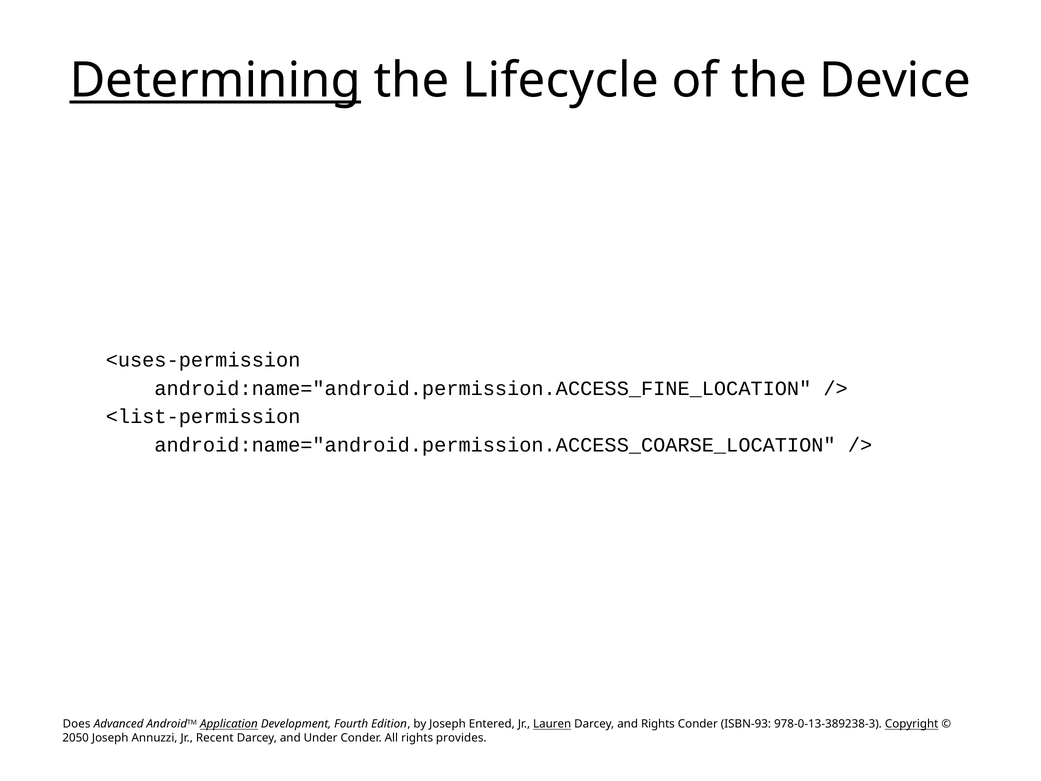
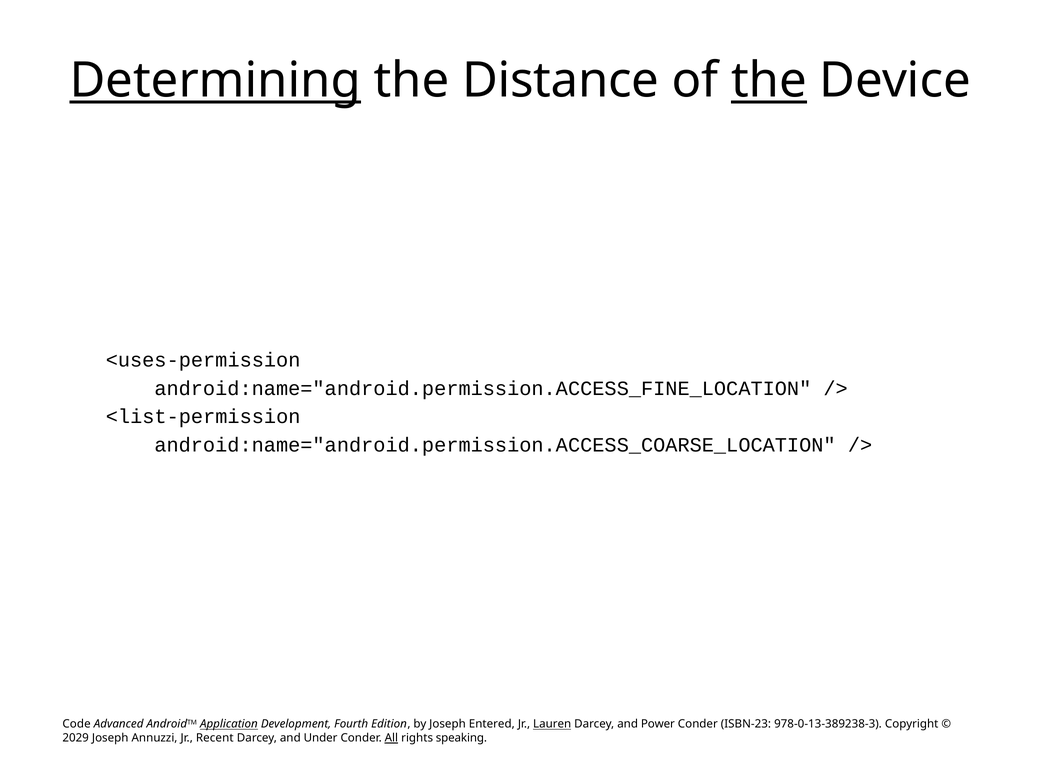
Lifecycle: Lifecycle -> Distance
the at (769, 81) underline: none -> present
Does: Does -> Code
and Rights: Rights -> Power
ISBN-93: ISBN-93 -> ISBN-23
Copyright underline: present -> none
2050: 2050 -> 2029
All underline: none -> present
provides: provides -> speaking
